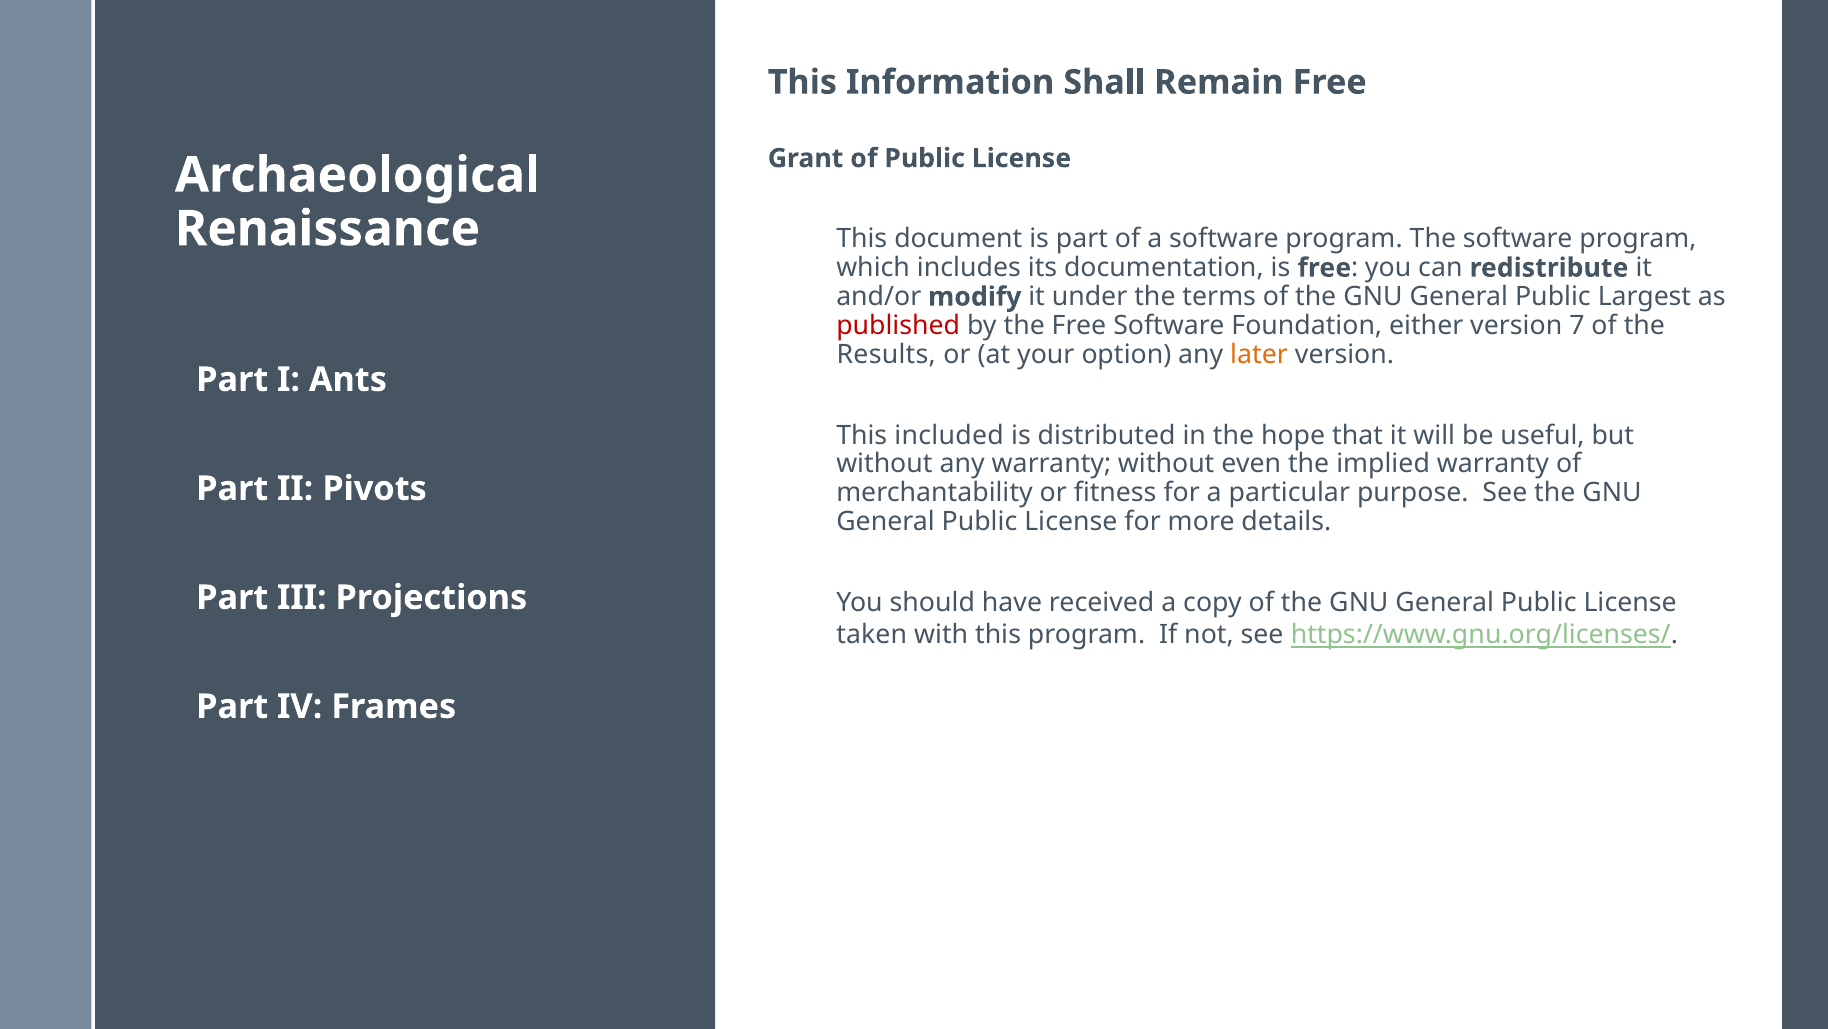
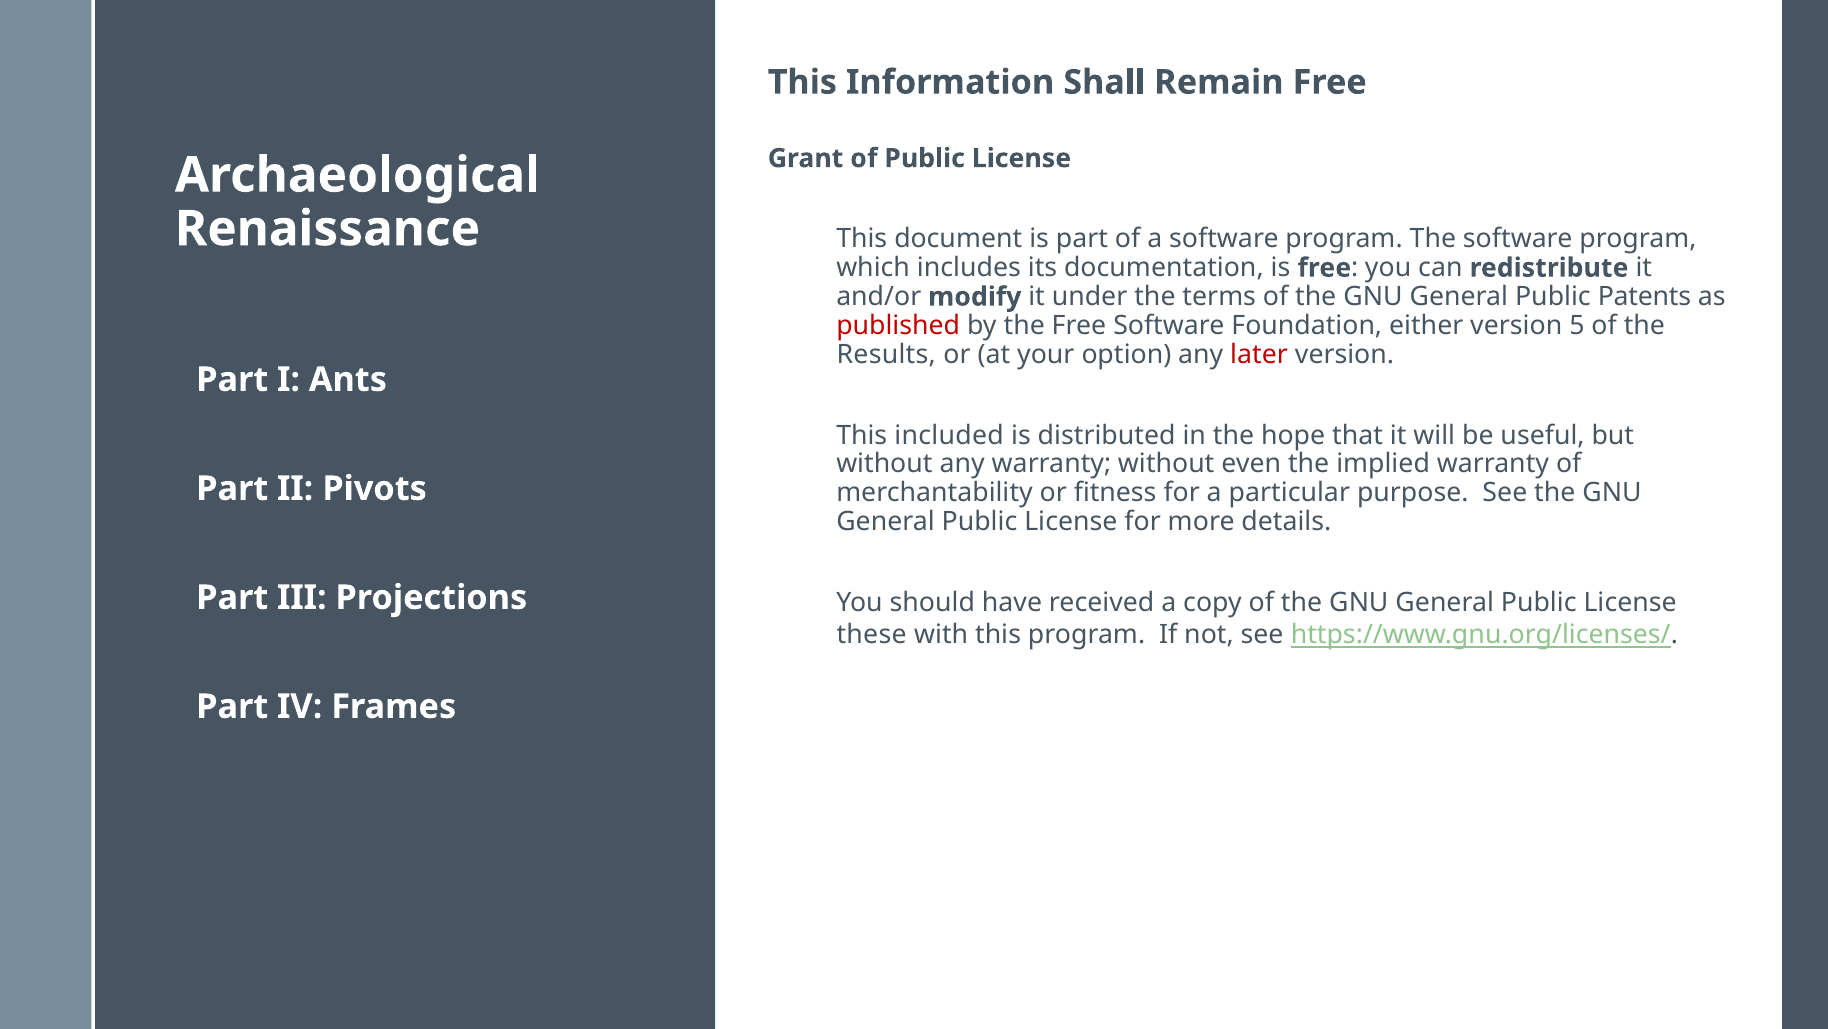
Largest: Largest -> Patents
7: 7 -> 5
later colour: orange -> red
taken: taken -> these
